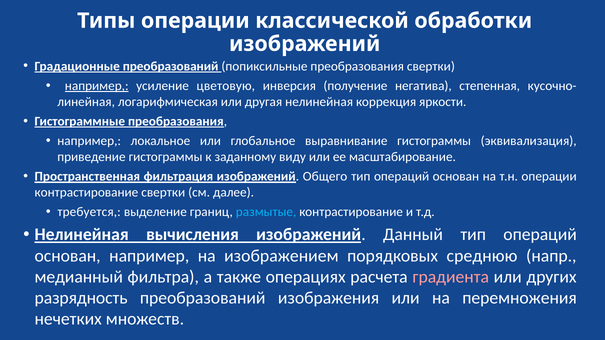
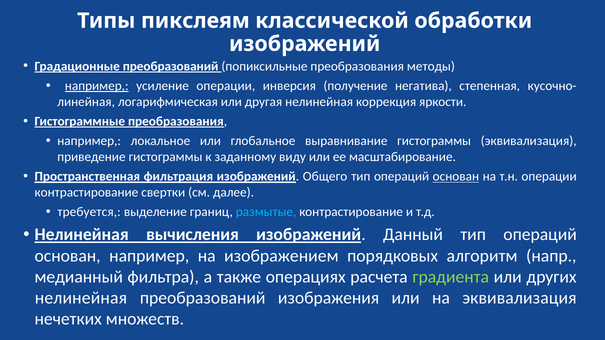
Типы операции: операции -> пикслеям
преобразования свертки: свертки -> методы
усиление цветовую: цветовую -> операции
основан at (456, 177) underline: none -> present
среднюю: среднюю -> алгоритм
градиента colour: pink -> light green
разрядность at (81, 298): разрядность -> нелинейная
на перемножения: перемножения -> эквивализация
